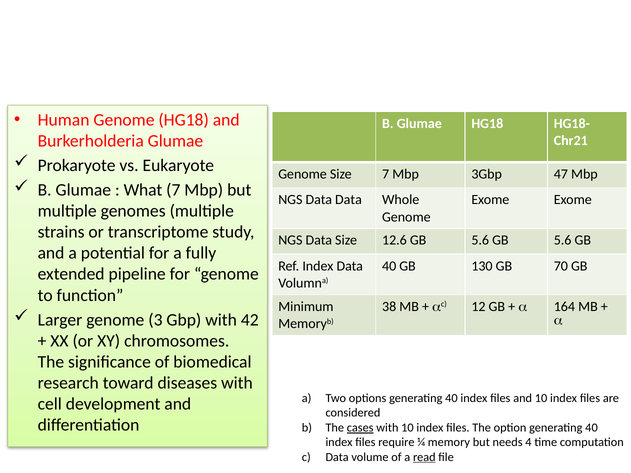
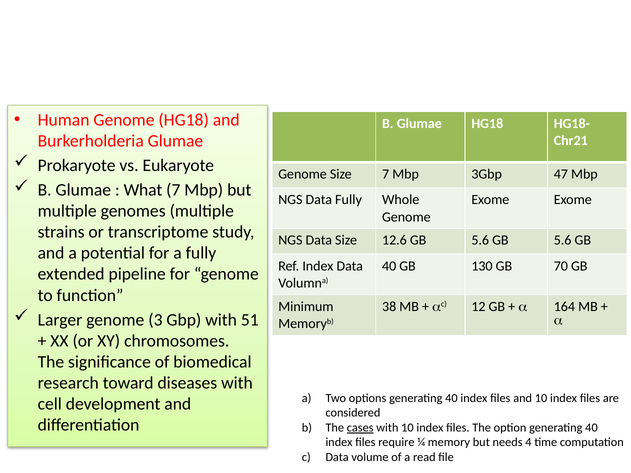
Data Data: Data -> Fully
42: 42 -> 51
read underline: present -> none
